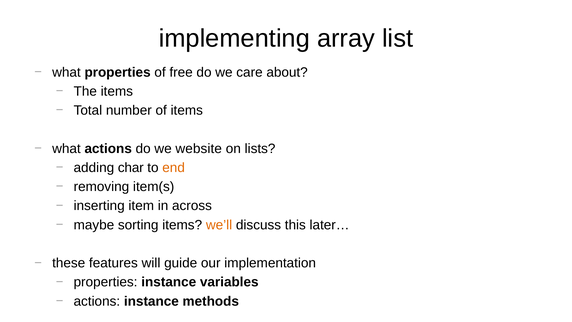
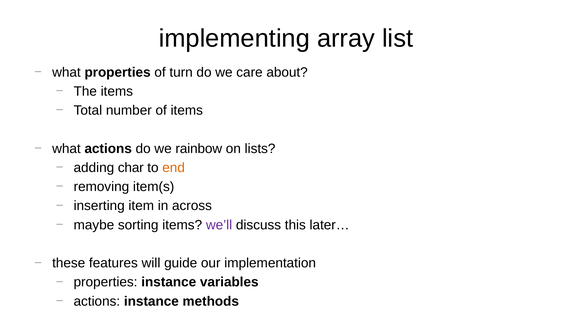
free: free -> turn
website: website -> rainbow
we’ll colour: orange -> purple
